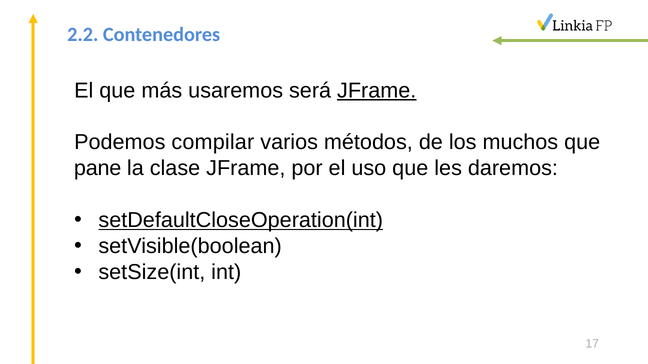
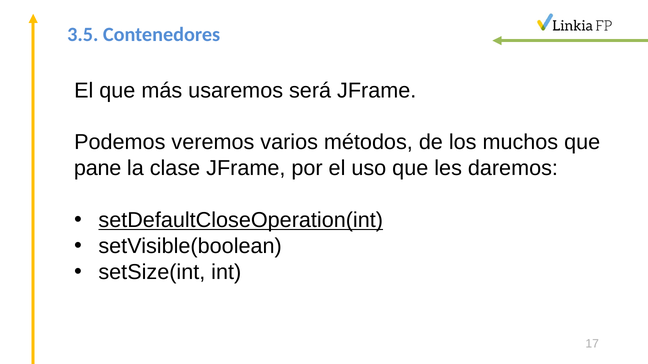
2.2: 2.2 -> 3.5
JFrame at (377, 91) underline: present -> none
compilar: compilar -> veremos
